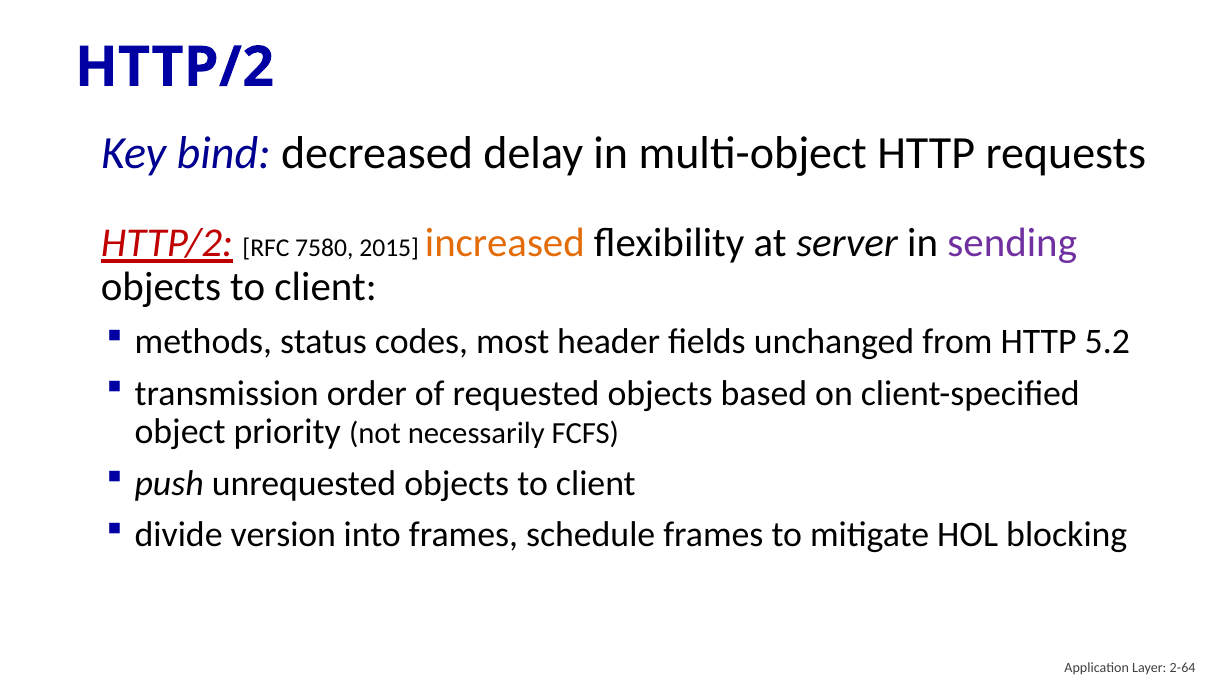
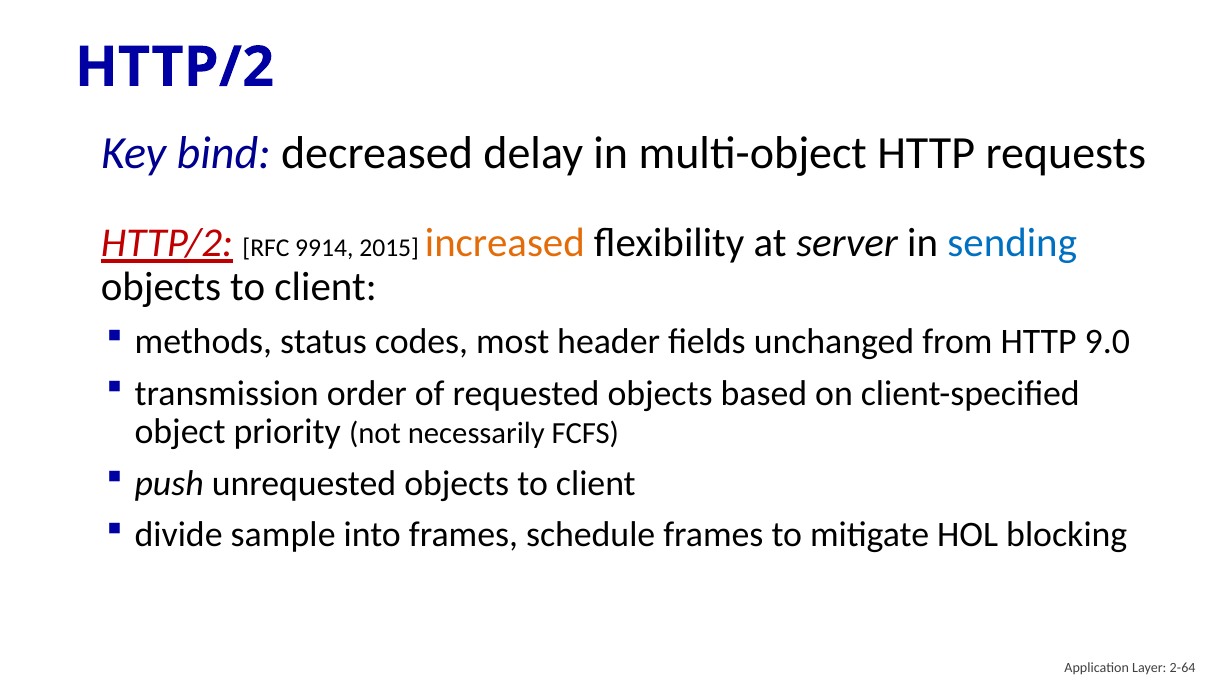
7580: 7580 -> 9914
sending colour: purple -> blue
5.2: 5.2 -> 9.0
version: version -> sample
